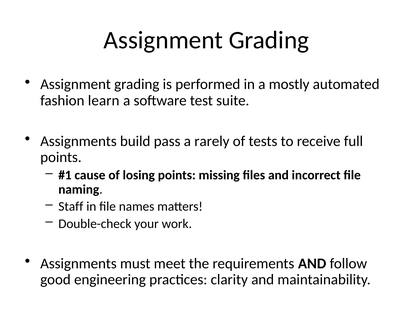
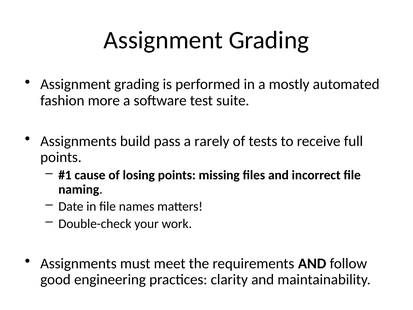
learn: learn -> more
Staff: Staff -> Date
